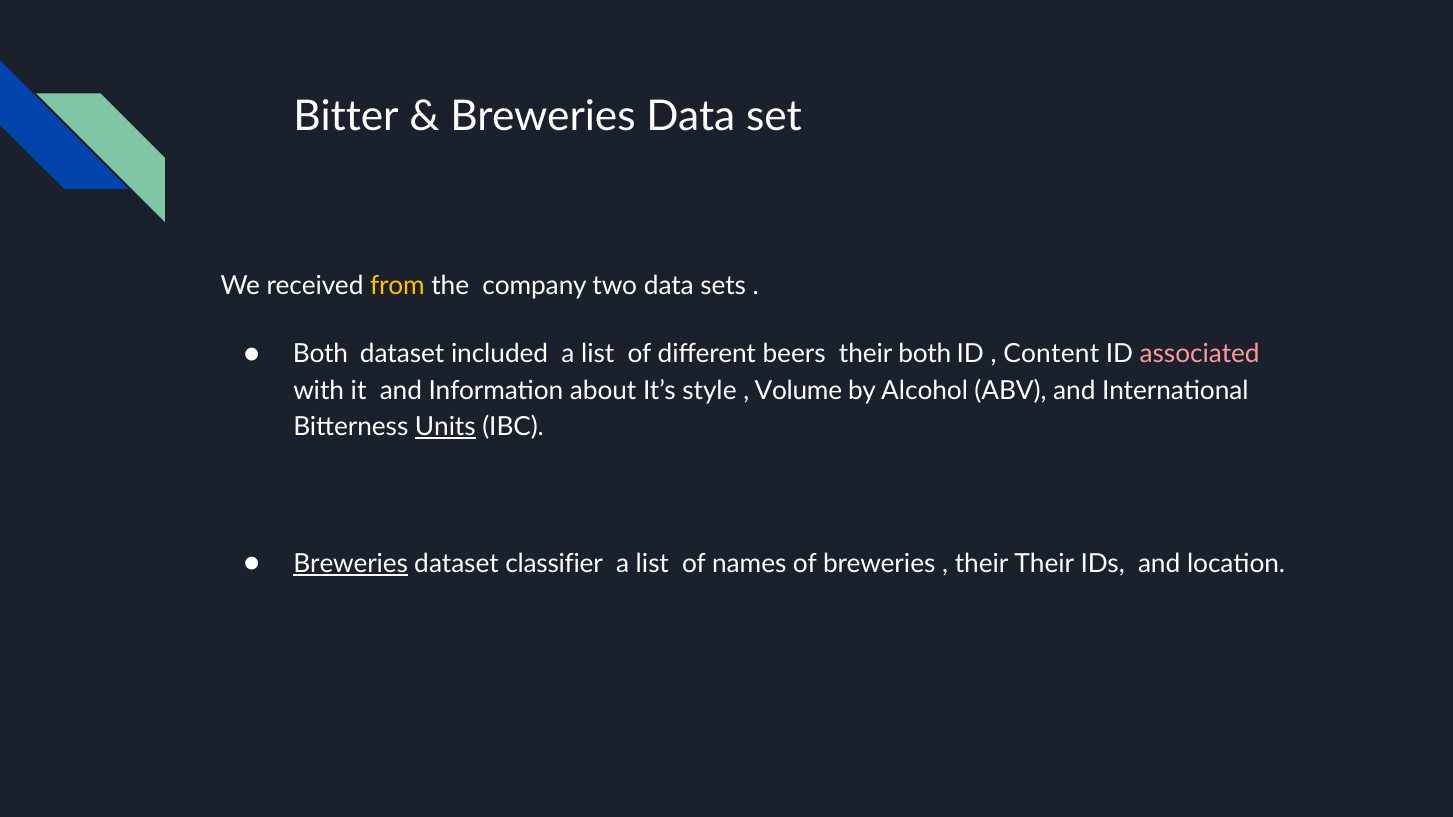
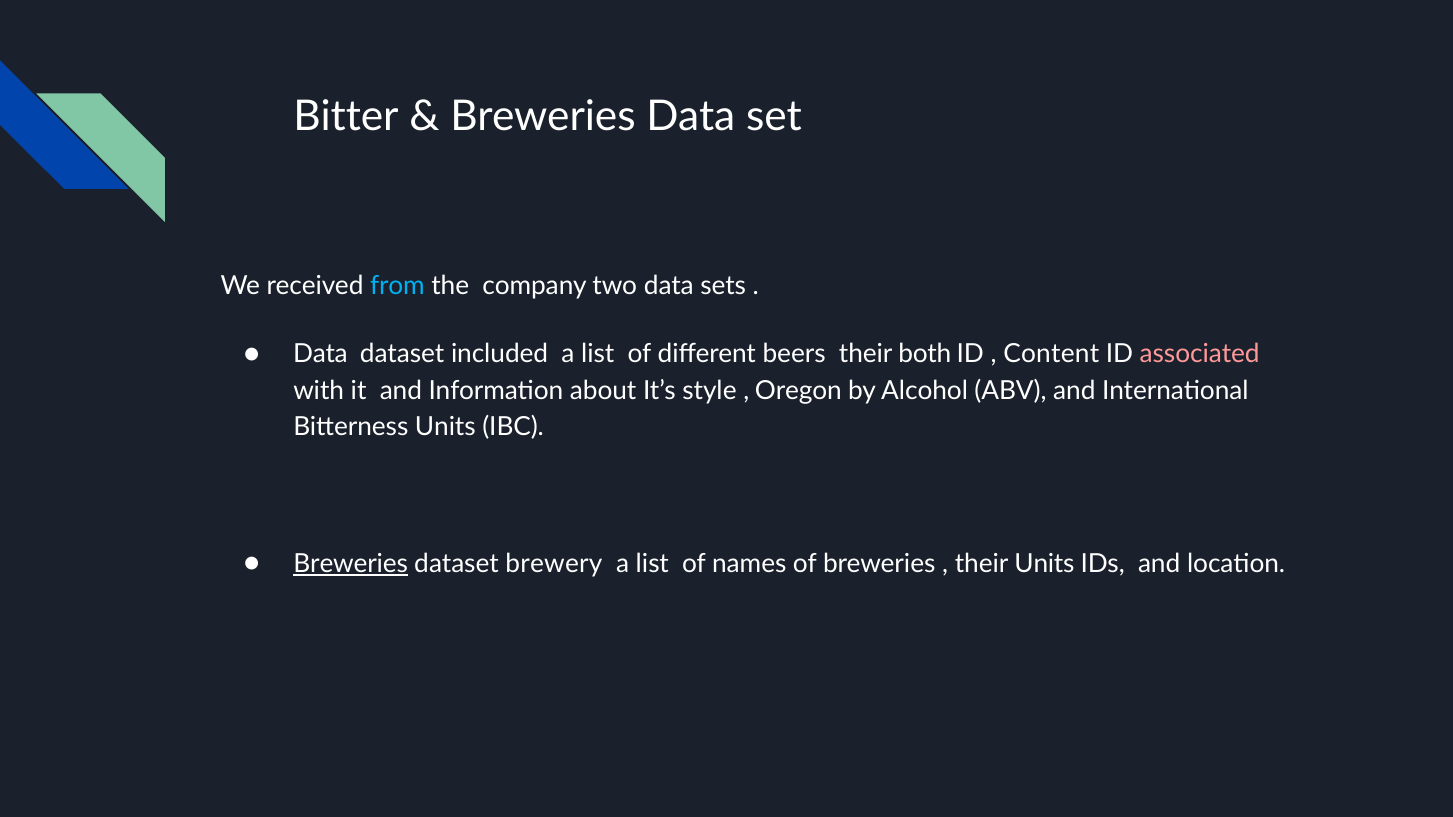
from colour: yellow -> light blue
Both at (320, 354): Both -> Data
Volume: Volume -> Oregon
Units at (445, 427) underline: present -> none
classifier: classifier -> brewery
their Their: Their -> Units
